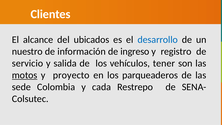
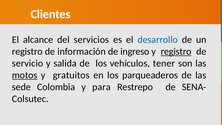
ubicados: ubicados -> servicios
nuestro at (27, 51): nuestro -> registro
registro at (176, 51) underline: none -> present
proyecto: proyecto -> gratuitos
cada: cada -> para
